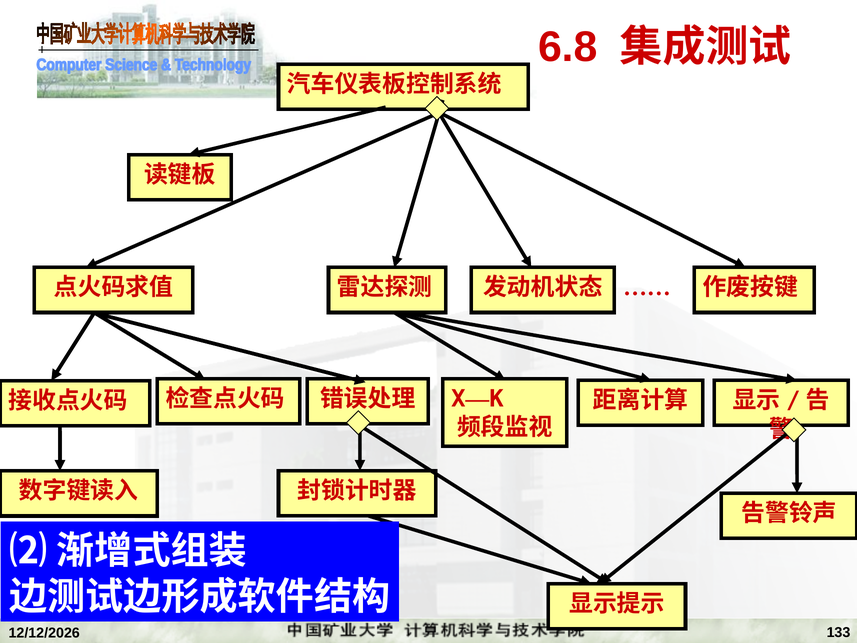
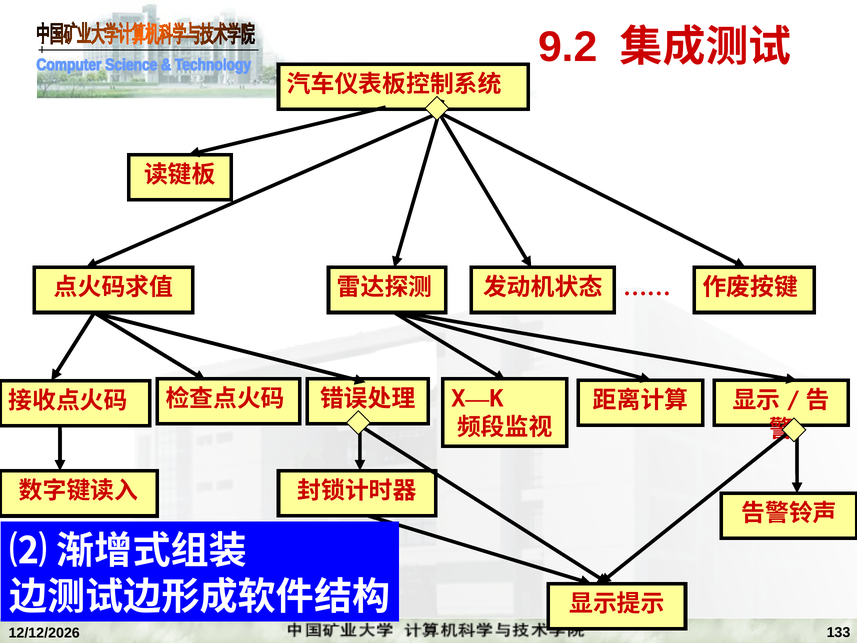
6.8: 6.8 -> 9.2
